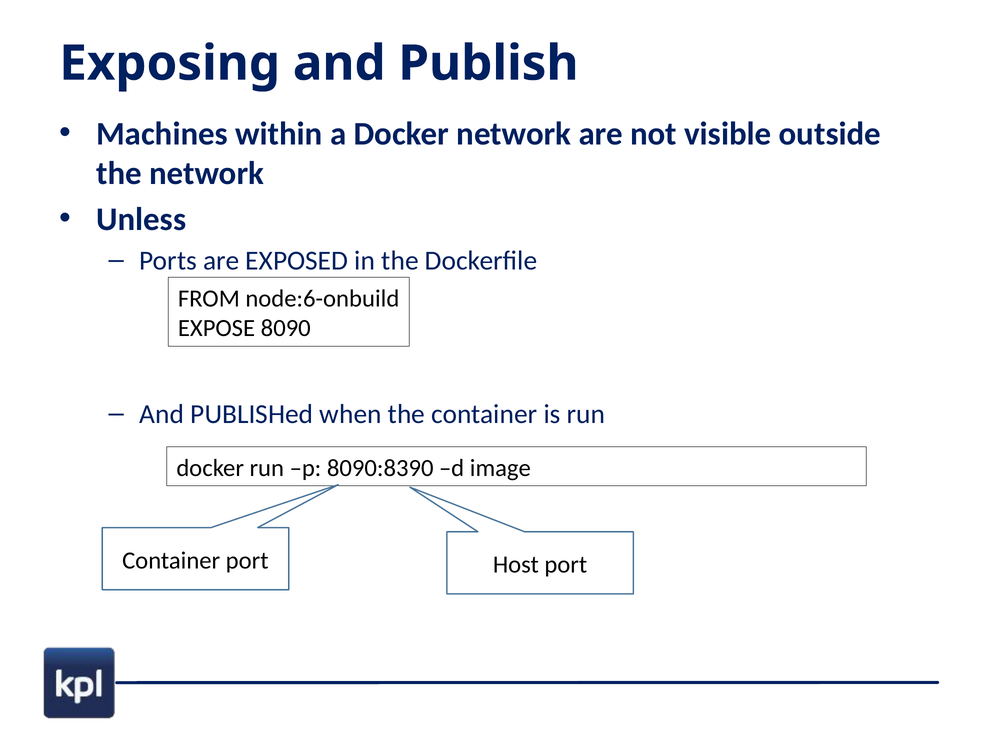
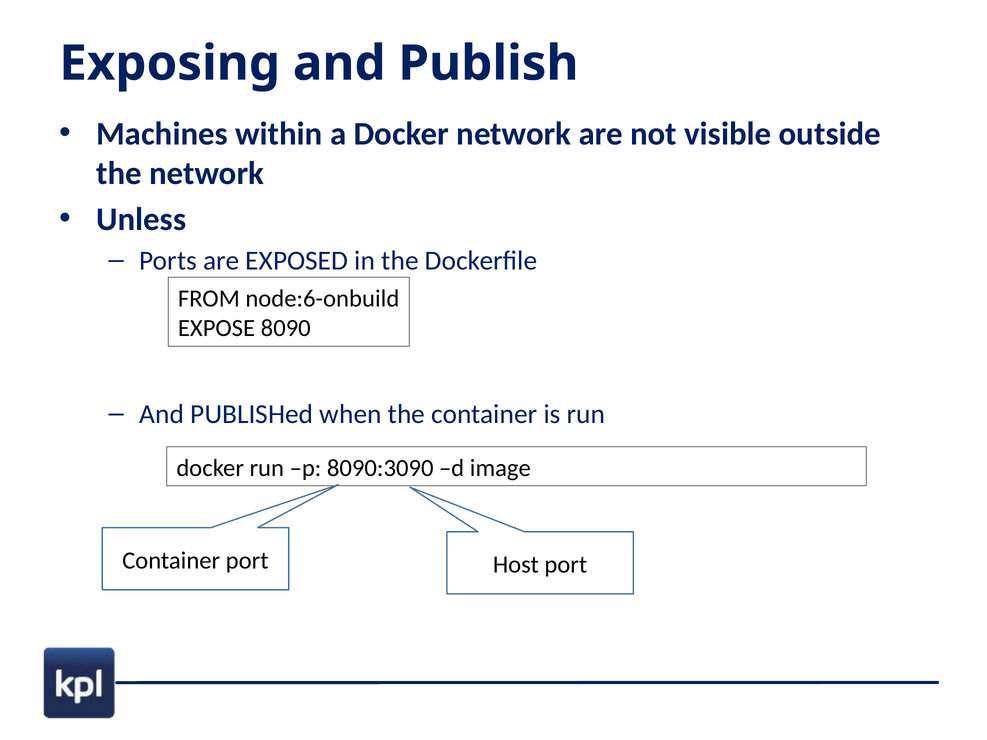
8090:8390: 8090:8390 -> 8090:3090
